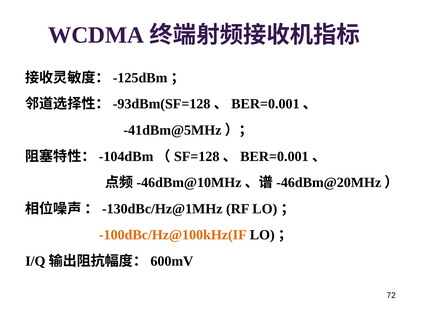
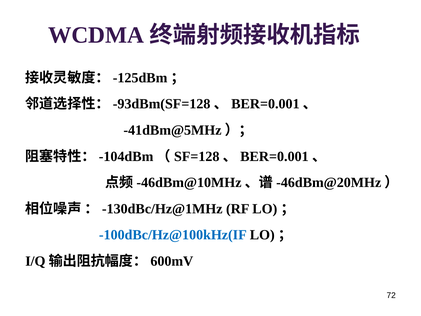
-100dBc/Hz@100kHz(IF colour: orange -> blue
